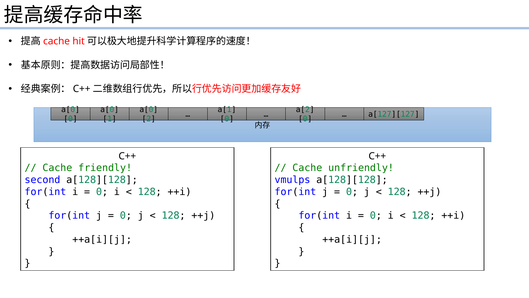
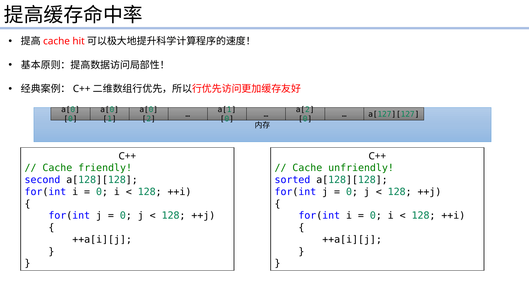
vmulps: vmulps -> sorted
